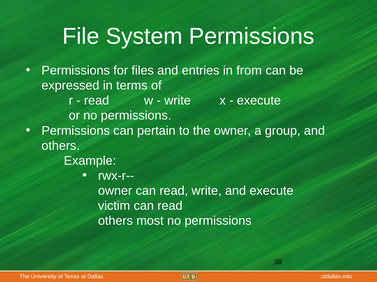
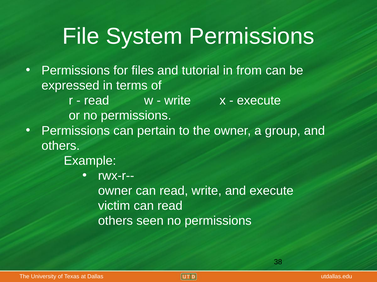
entries: entries -> tutorial
most: most -> seen
